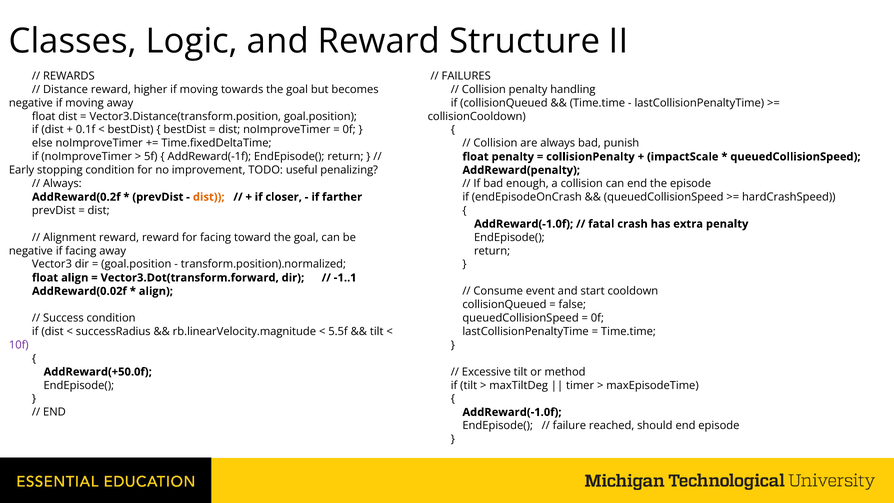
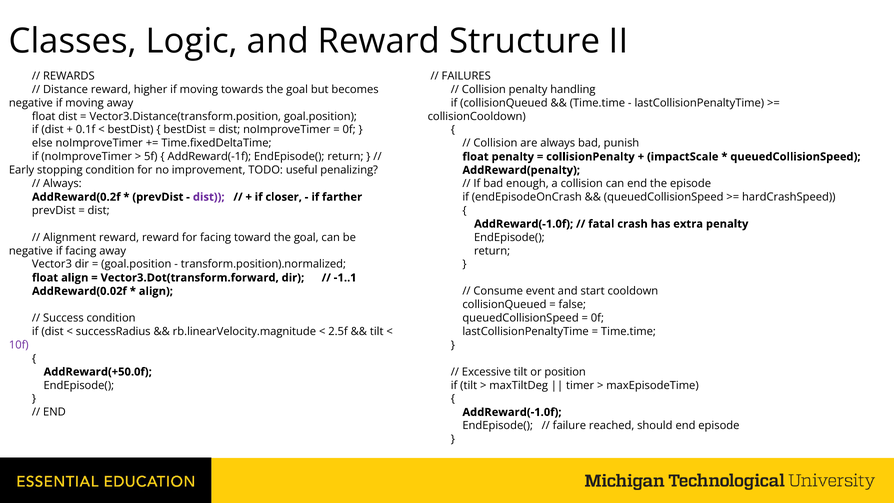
dist at (209, 197) colour: orange -> purple
5.5f: 5.5f -> 2.5f
method: method -> position
